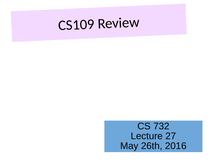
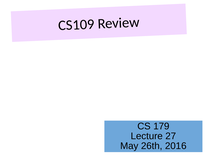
732: 732 -> 179
